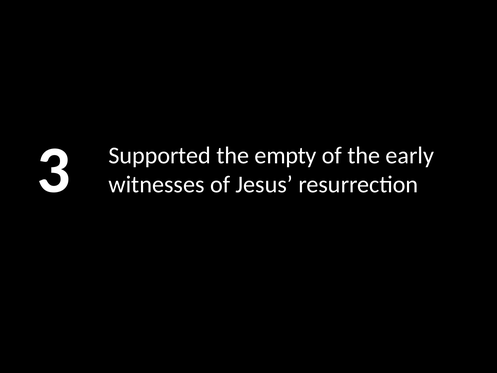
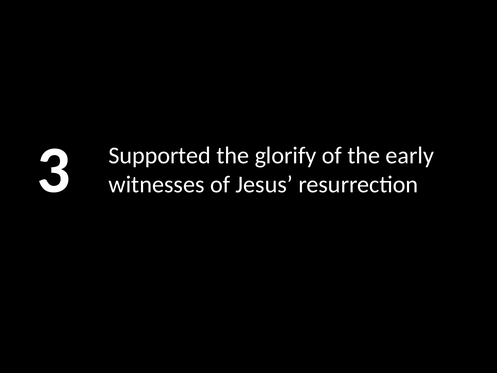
empty: empty -> glorify
